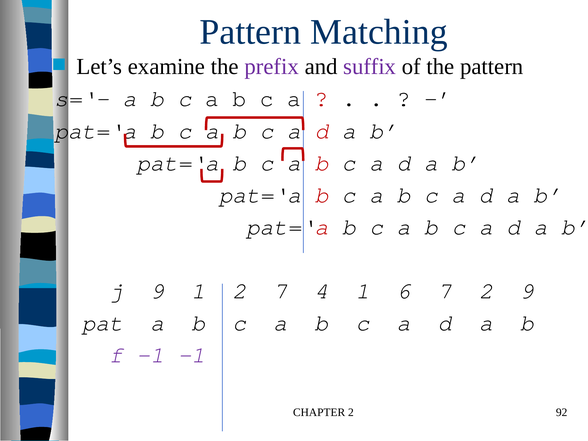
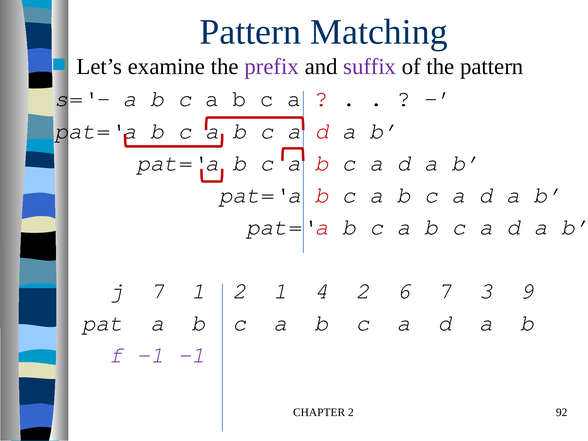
j 9: 9 -> 7
2 7: 7 -> 1
4 1: 1 -> 2
7 2: 2 -> 3
